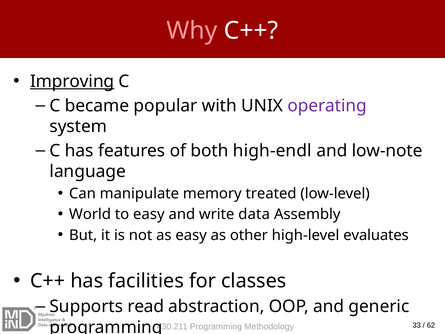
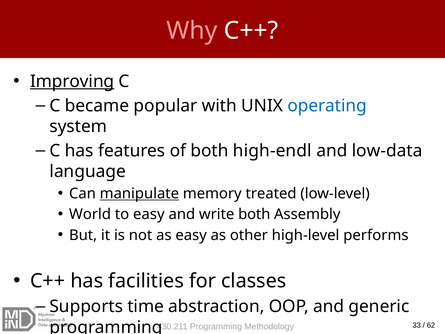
operating colour: purple -> blue
low-note: low-note -> low-data
manipulate underline: none -> present
write data: data -> both
evaluates: evaluates -> performs
read: read -> time
